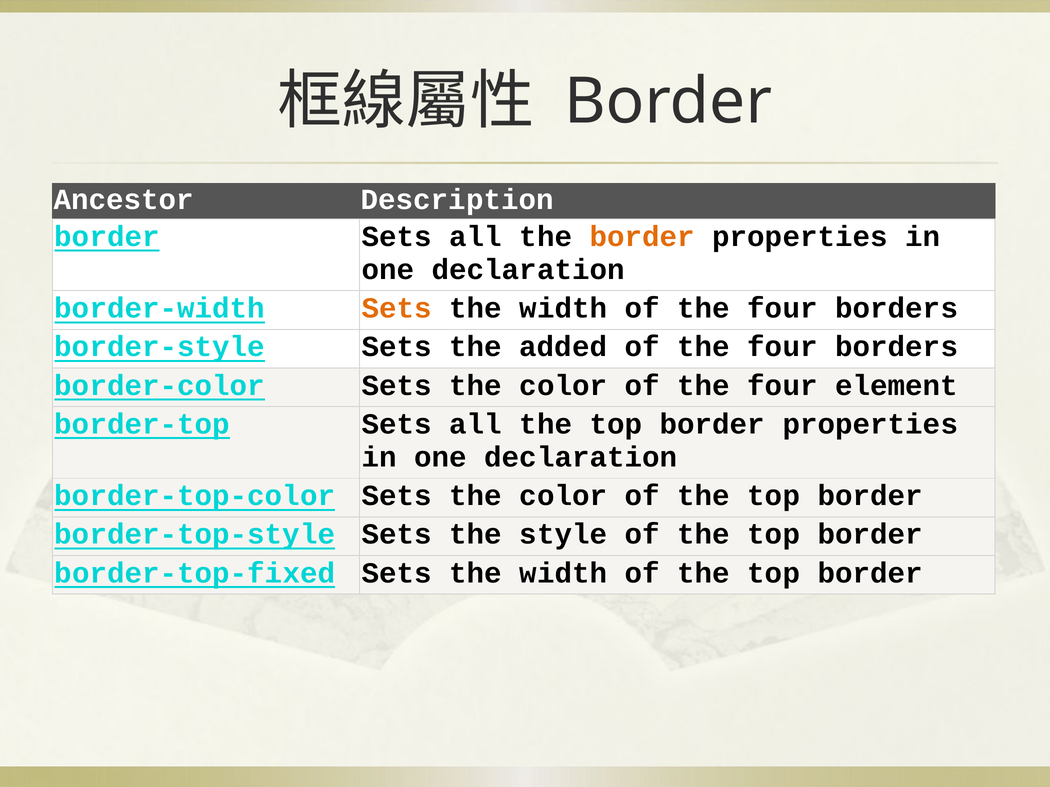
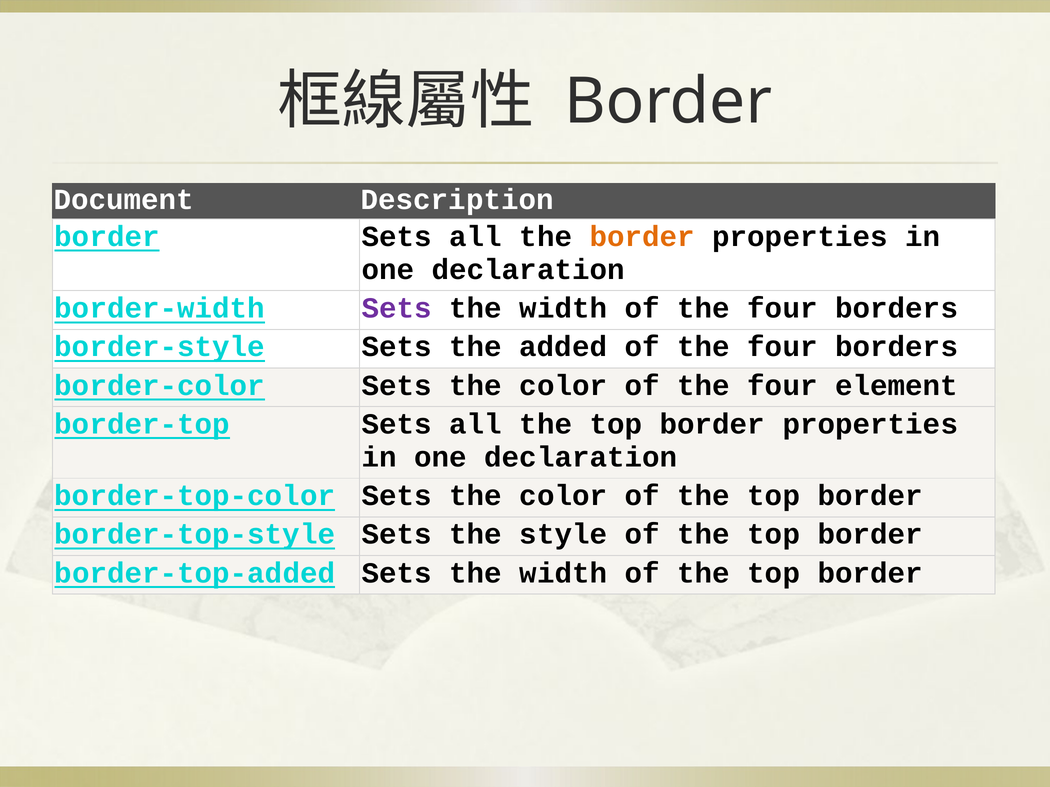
Ancestor: Ancestor -> Document
Sets at (397, 308) colour: orange -> purple
border-top-fixed: border-top-fixed -> border-top-added
